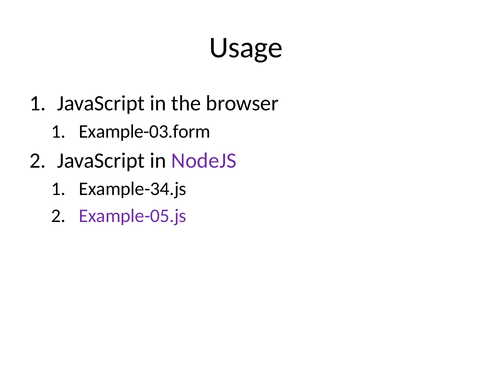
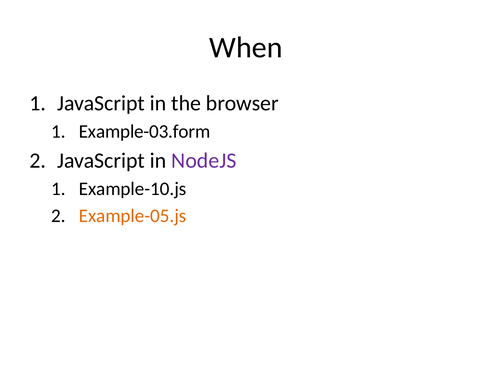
Usage: Usage -> When
Example-34.js: Example-34.js -> Example-10.js
Example-05.js colour: purple -> orange
